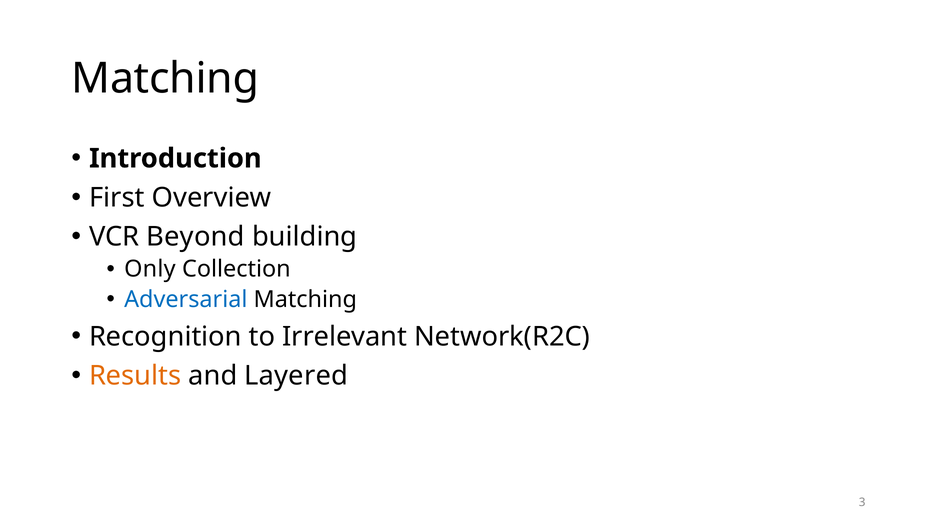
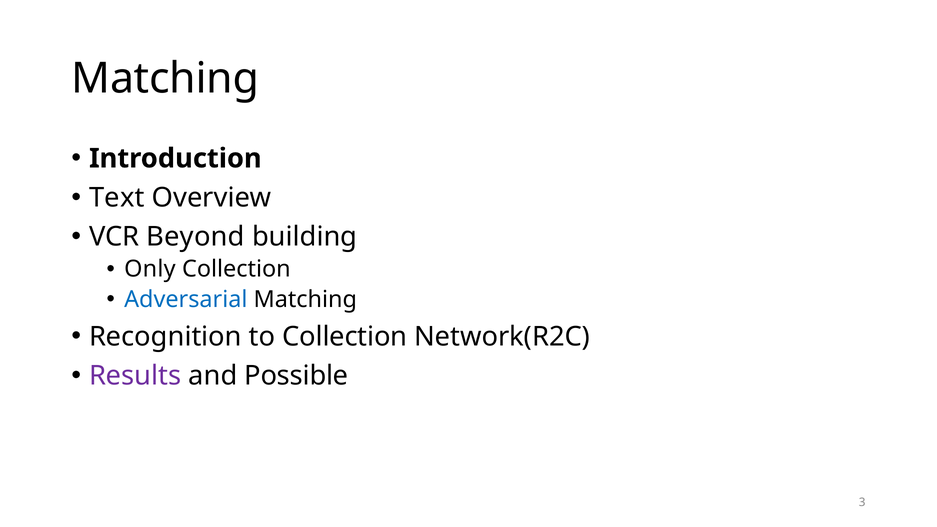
First: First -> Text
to Irrelevant: Irrelevant -> Collection
Results colour: orange -> purple
Layered: Layered -> Possible
